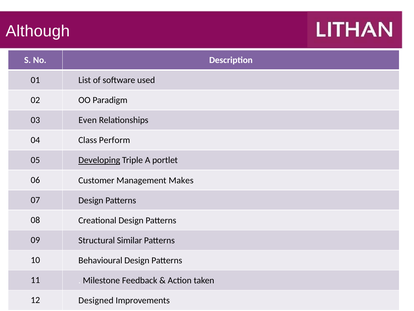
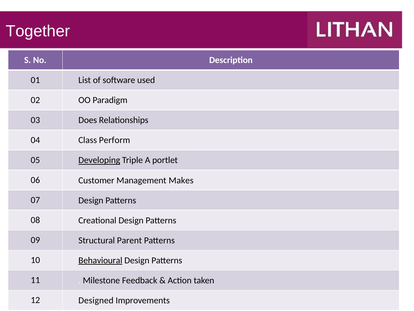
Although: Although -> Together
Even: Even -> Does
Similar: Similar -> Parent
Behavioural underline: none -> present
